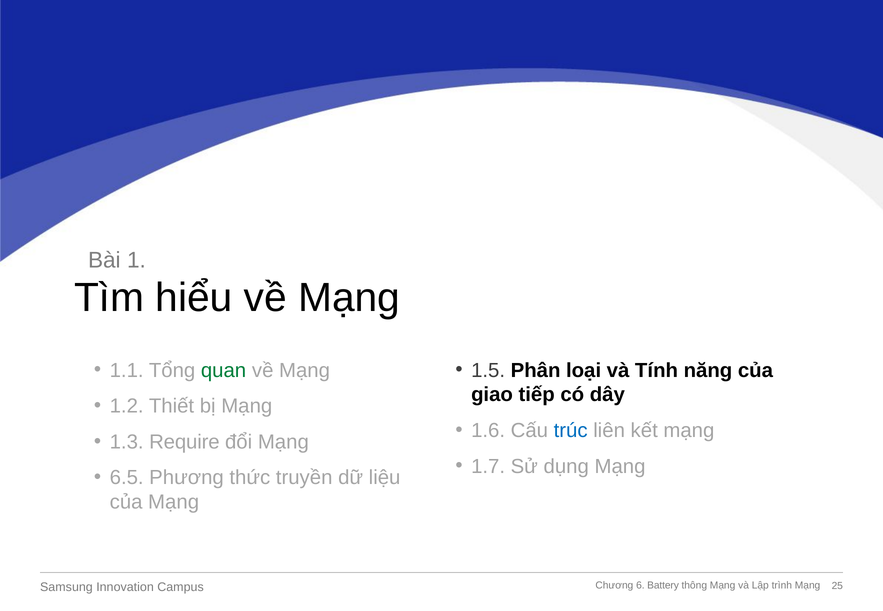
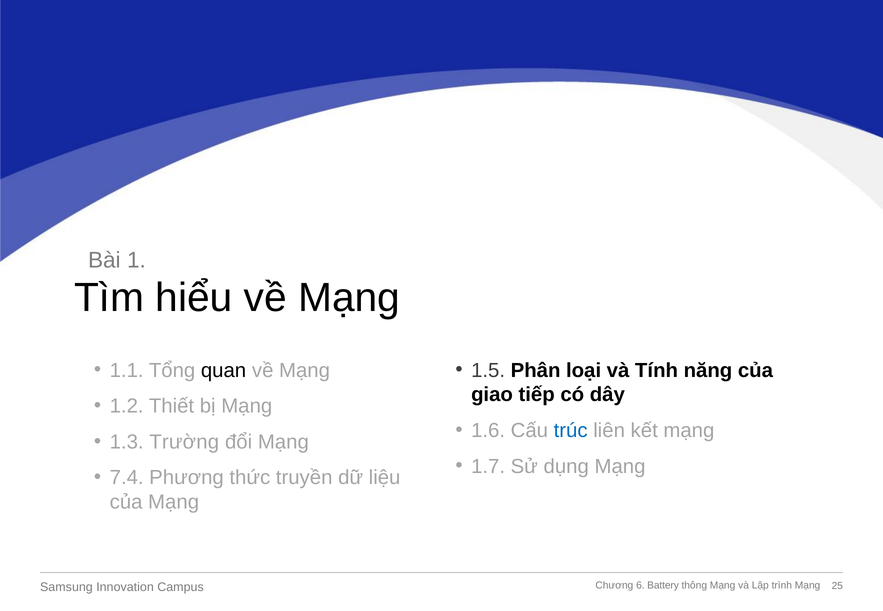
quan colour: green -> black
Require: Require -> Trường
6.5: 6.5 -> 7.4
